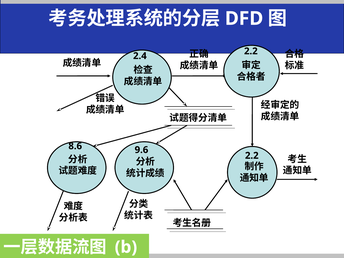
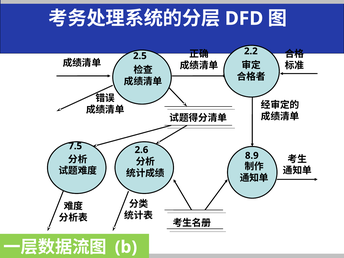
2.4: 2.4 -> 2.5
8.6: 8.6 -> 7.5
9.6: 9.6 -> 2.6
2.2 at (252, 156): 2.2 -> 8.9
